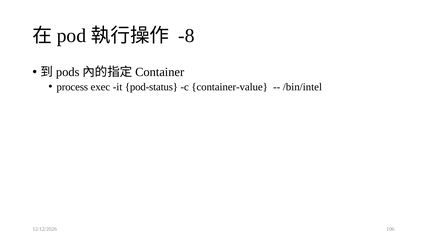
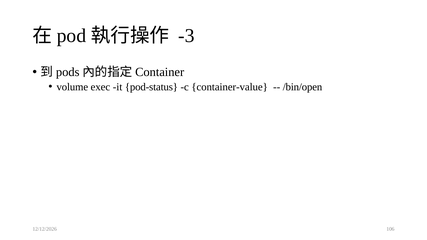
-8: -8 -> -3
process: process -> volume
/bin/intel: /bin/intel -> /bin/open
